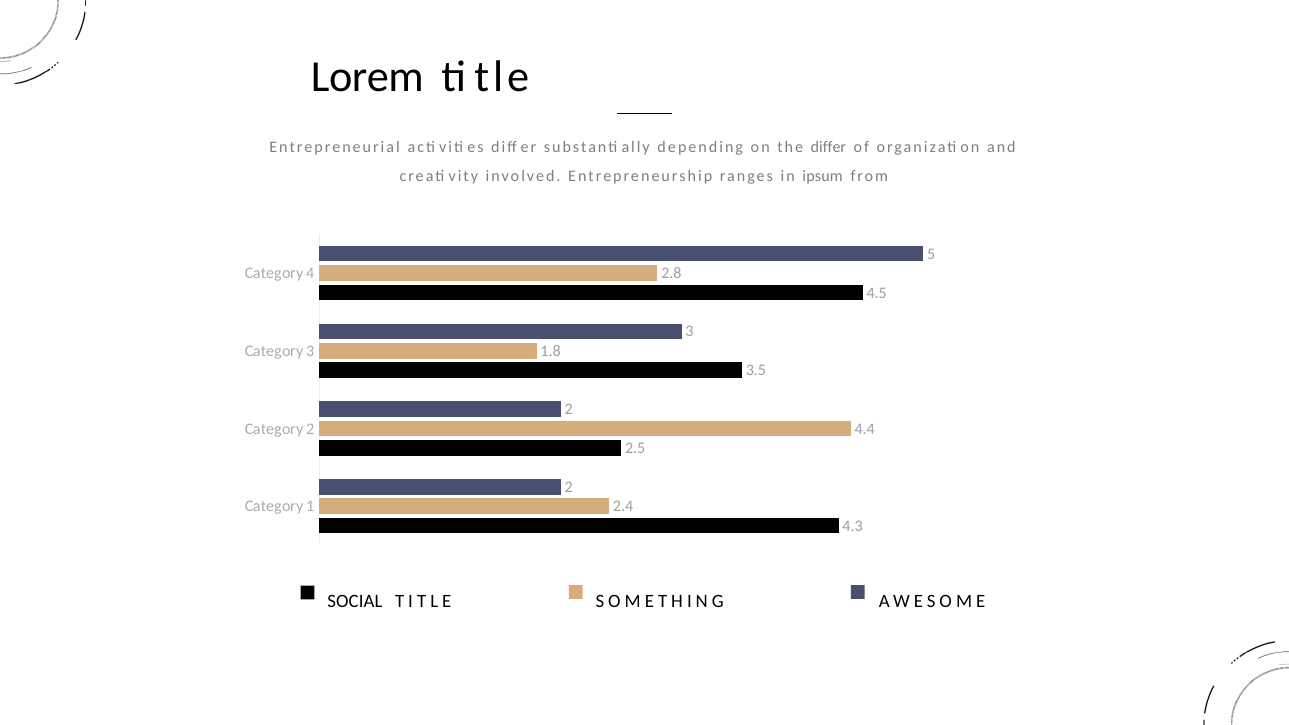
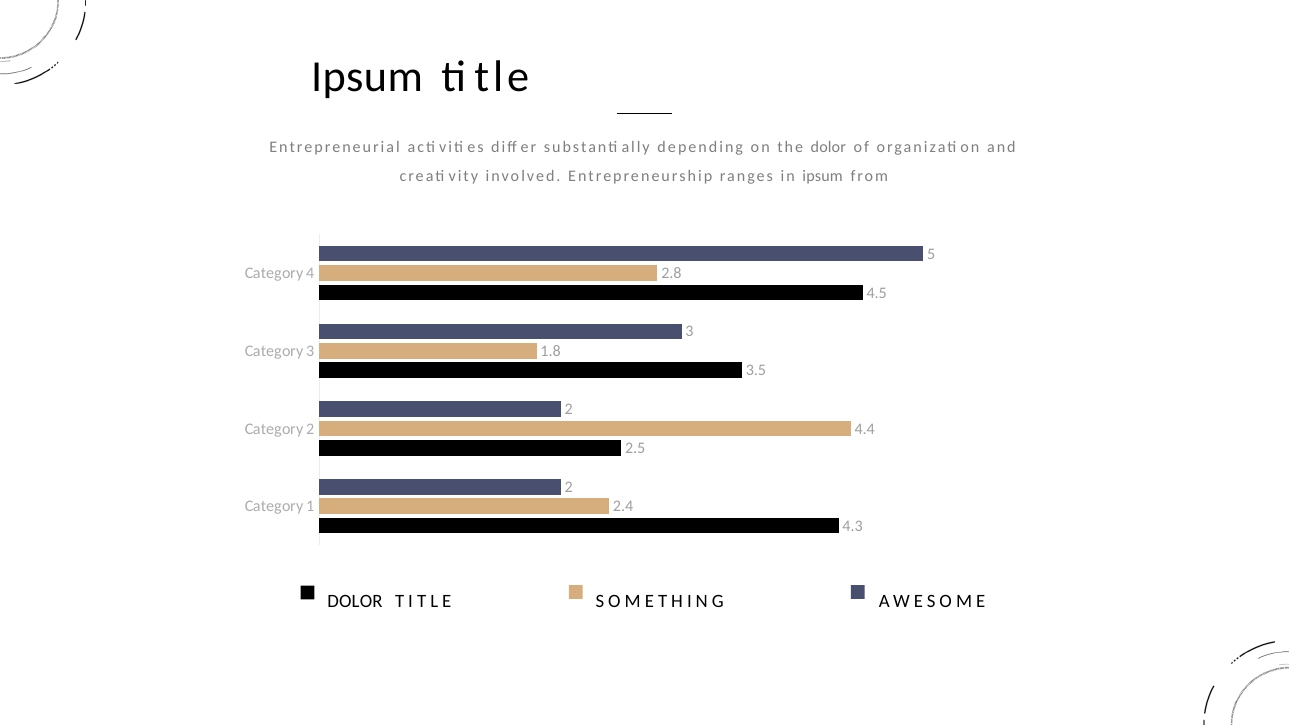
Lorem at (367, 77): Lorem -> Ipsum
the differ: differ -> dolor
SOCIAL at (355, 602): SOCIAL -> DOLOR
